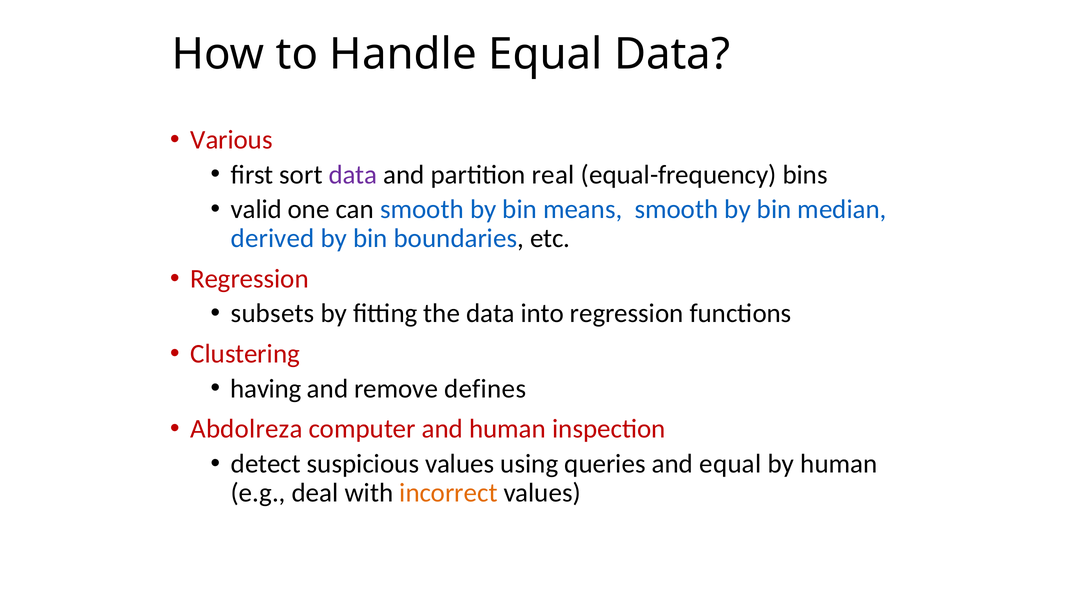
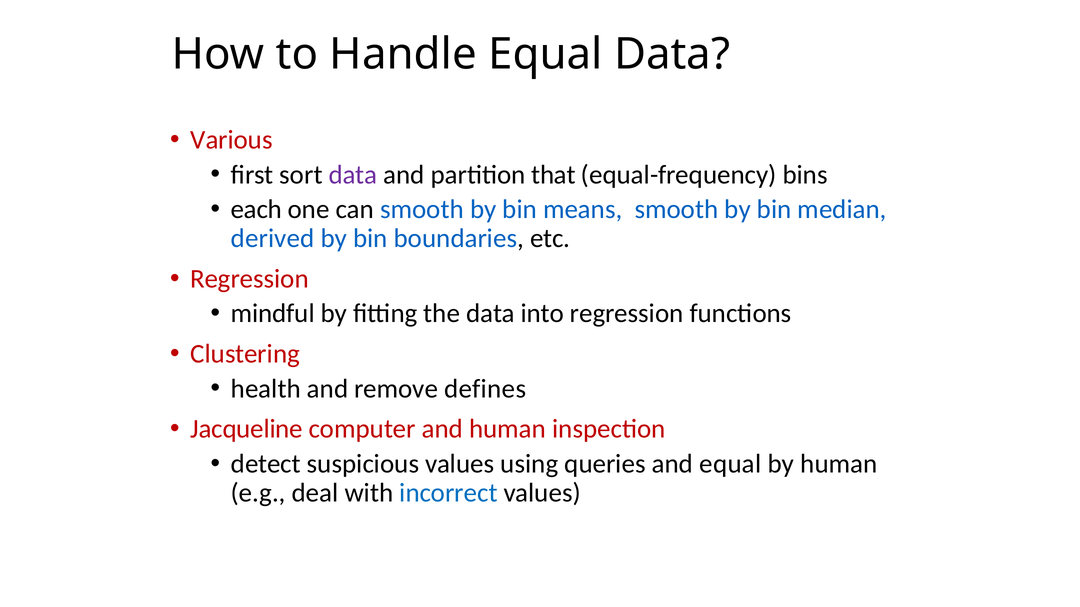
real: real -> that
valid: valid -> each
subsets: subsets -> mindful
having: having -> health
Abdolreza: Abdolreza -> Jacqueline
incorrect colour: orange -> blue
